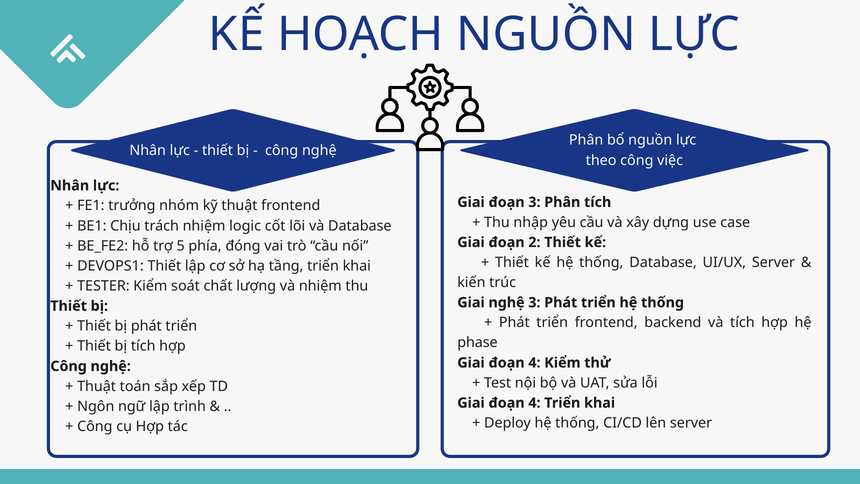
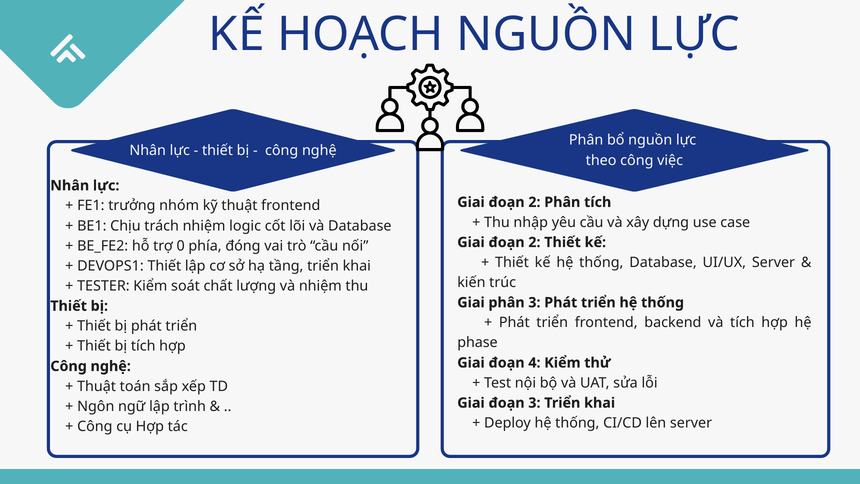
3 at (534, 202): 3 -> 2
5: 5 -> 0
Giai nghệ: nghệ -> phân
4 at (534, 403): 4 -> 3
